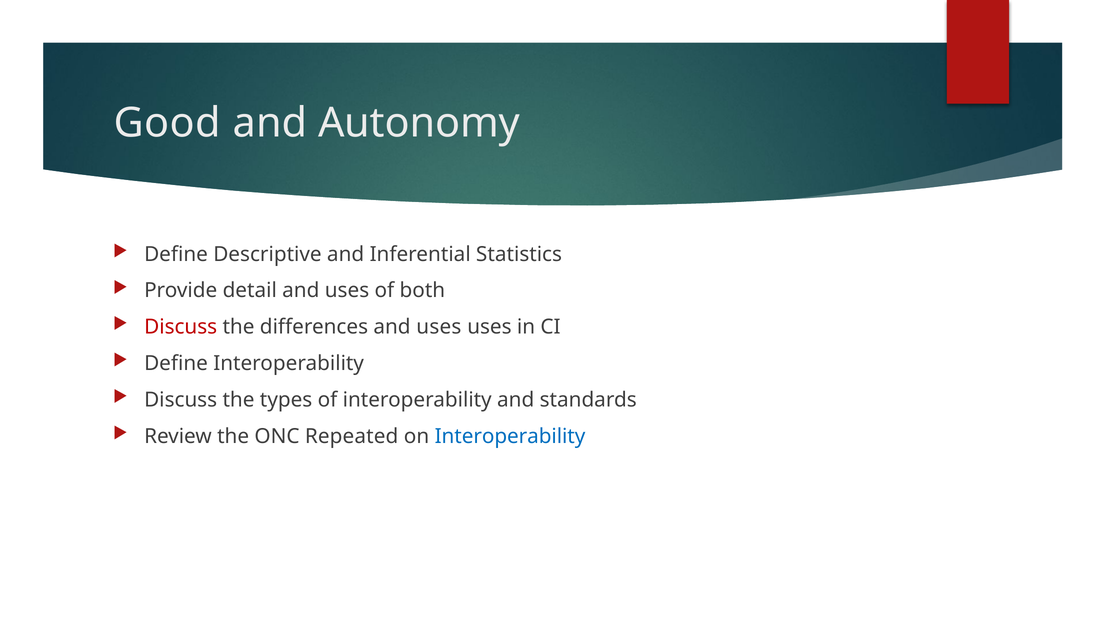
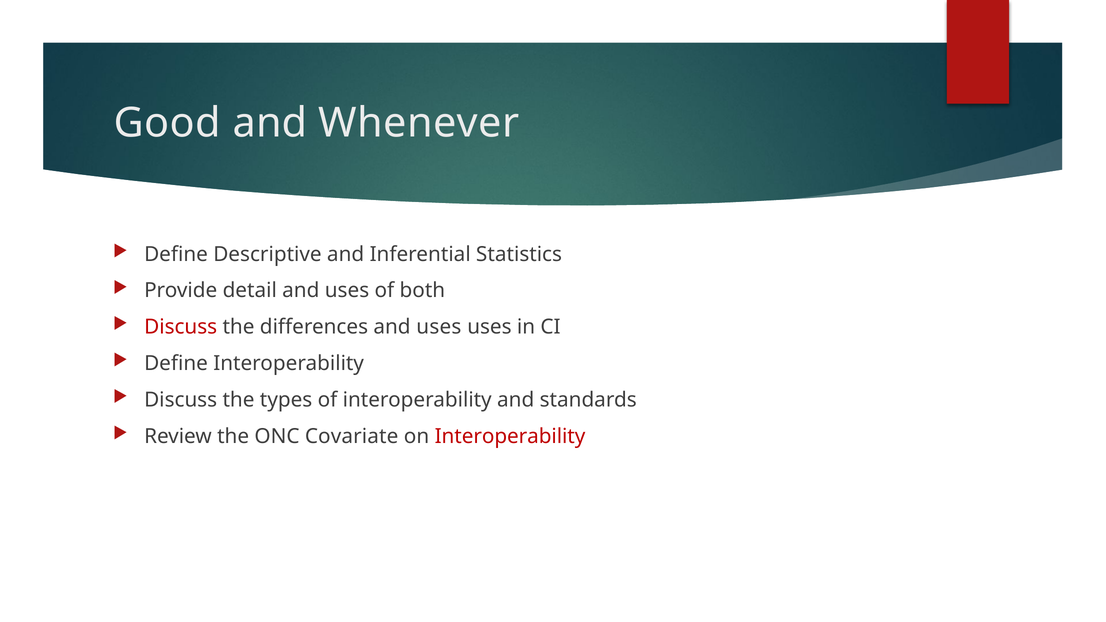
Autonomy: Autonomy -> Whenever
Repeated: Repeated -> Covariate
Interoperability at (510, 436) colour: blue -> red
